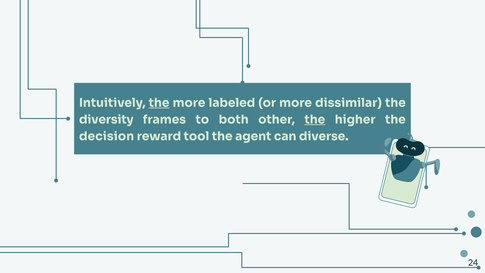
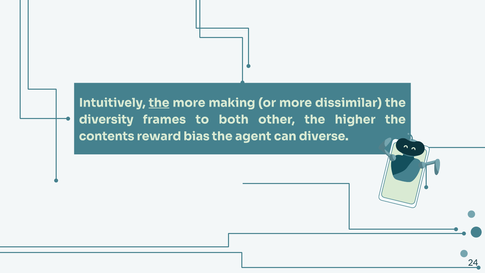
labeled: labeled -> making
the at (315, 119) underline: present -> none
decision: decision -> contents
tool: tool -> bias
